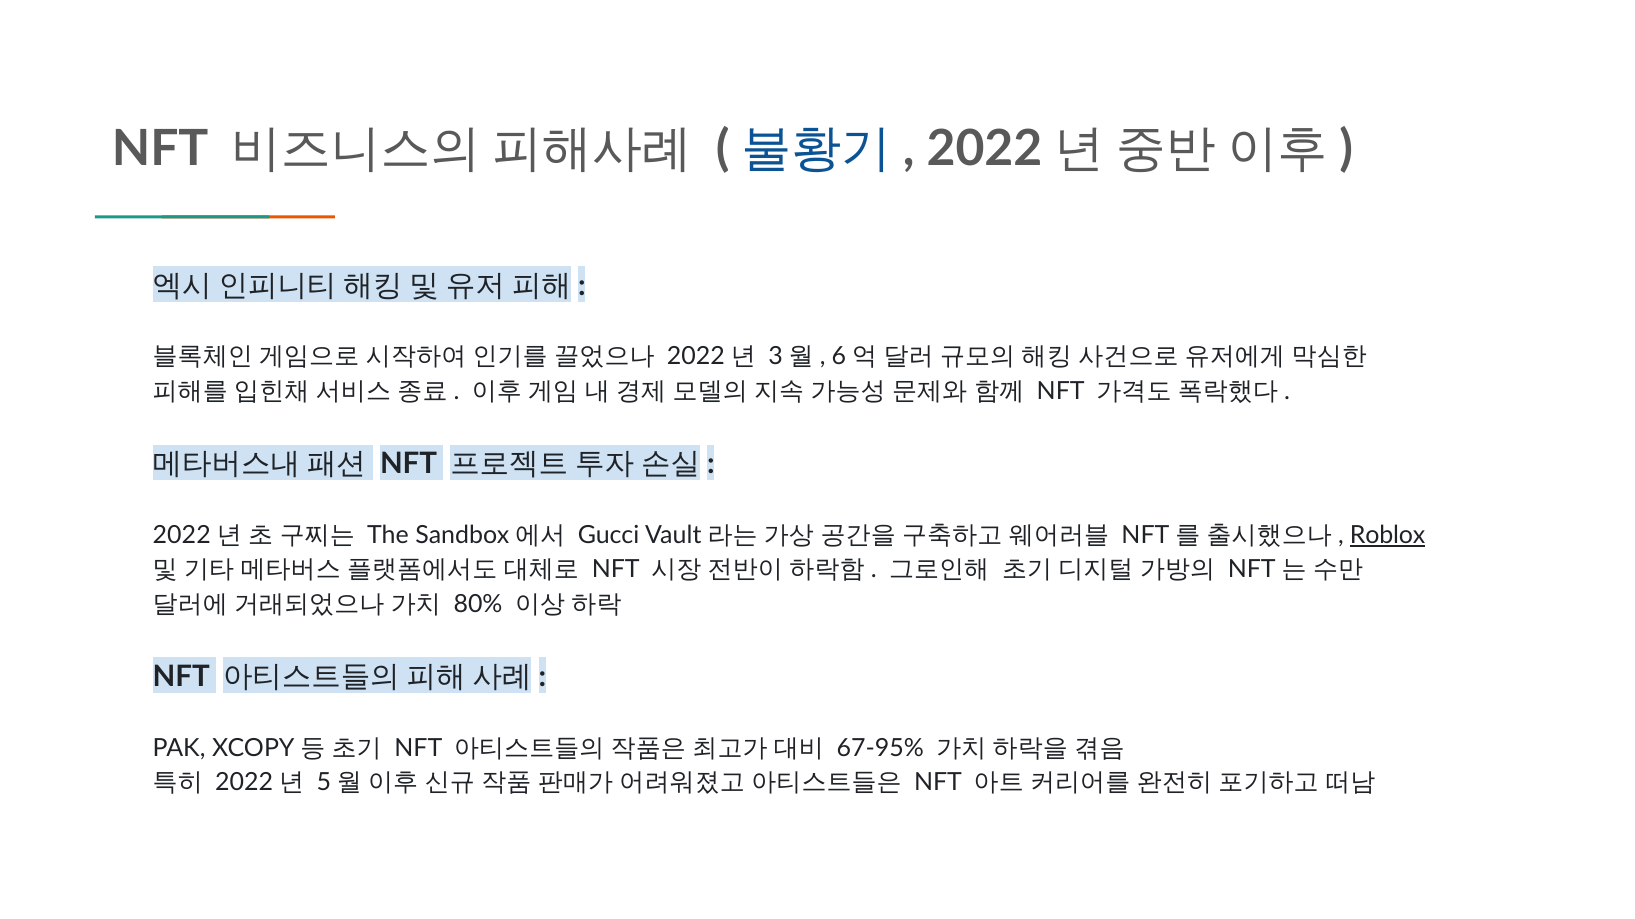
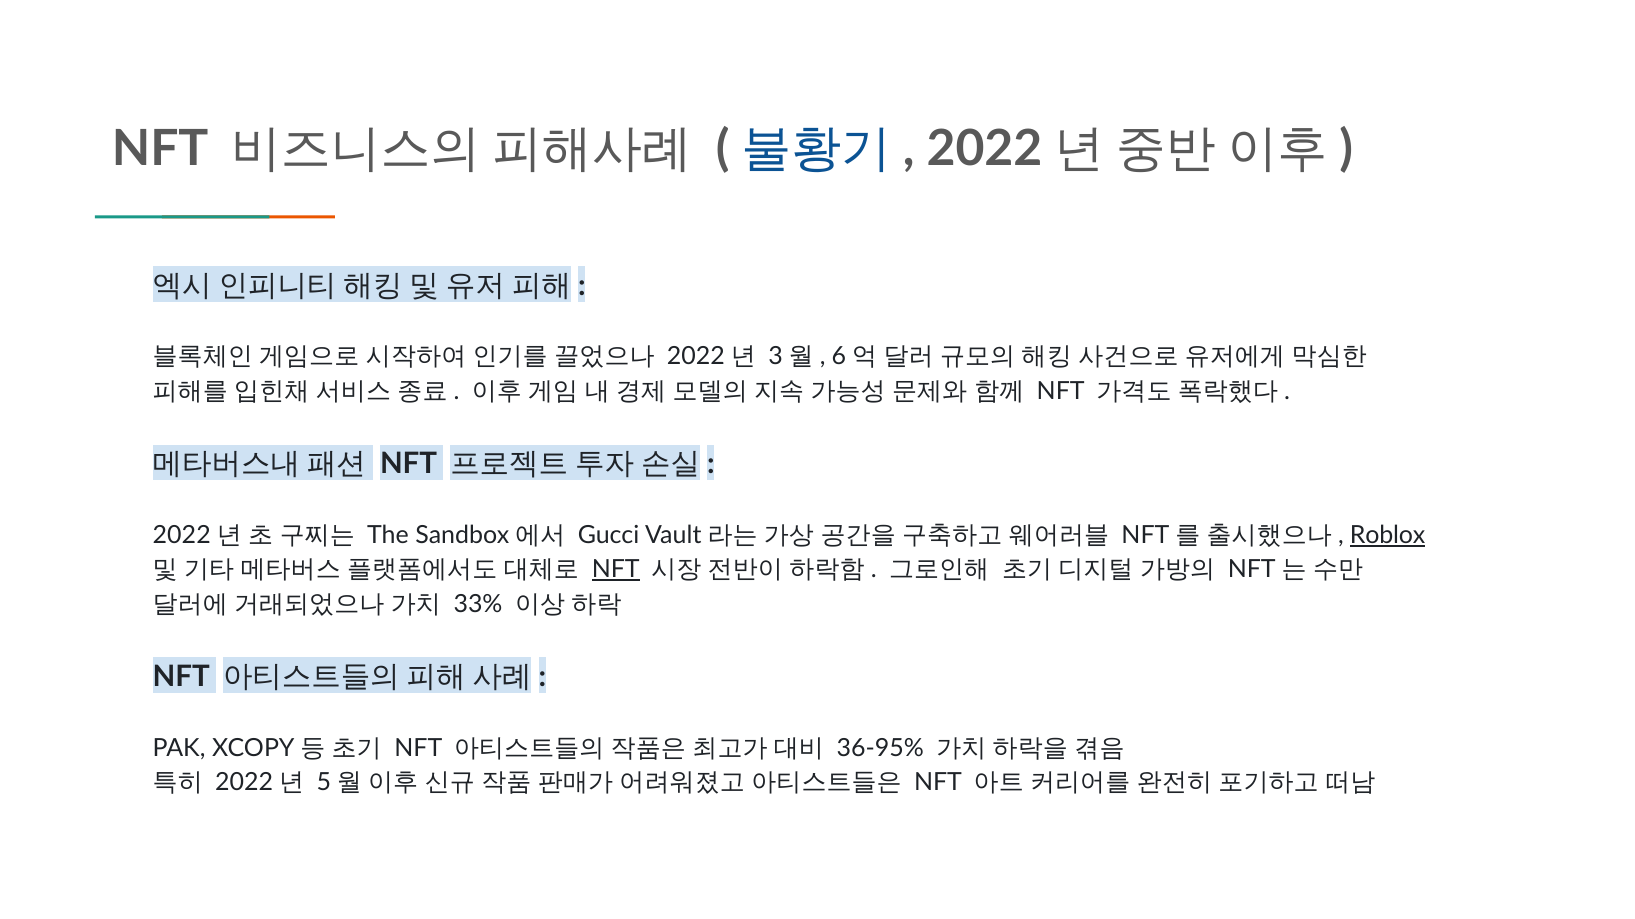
NFT at (616, 570) underline: none -> present
80%: 80% -> 33%
67-95%: 67-95% -> 36-95%
